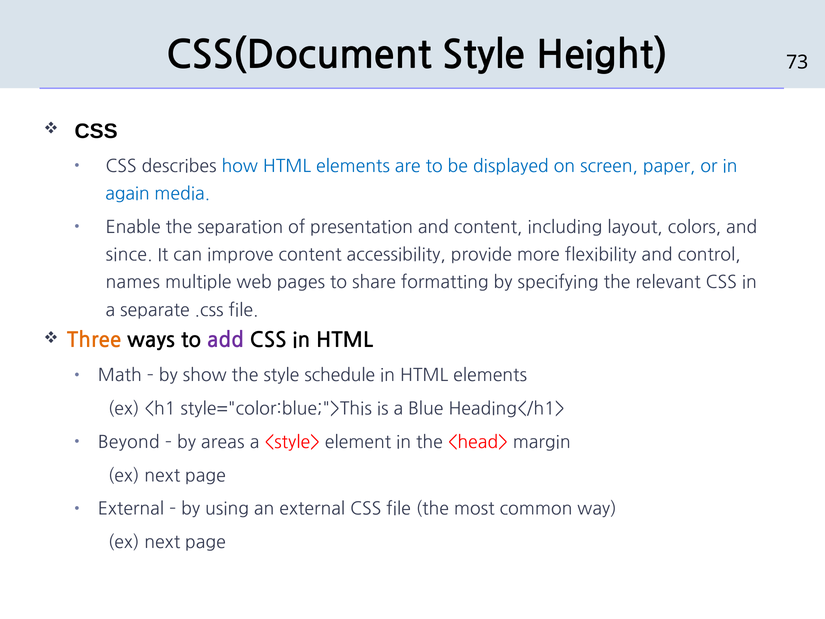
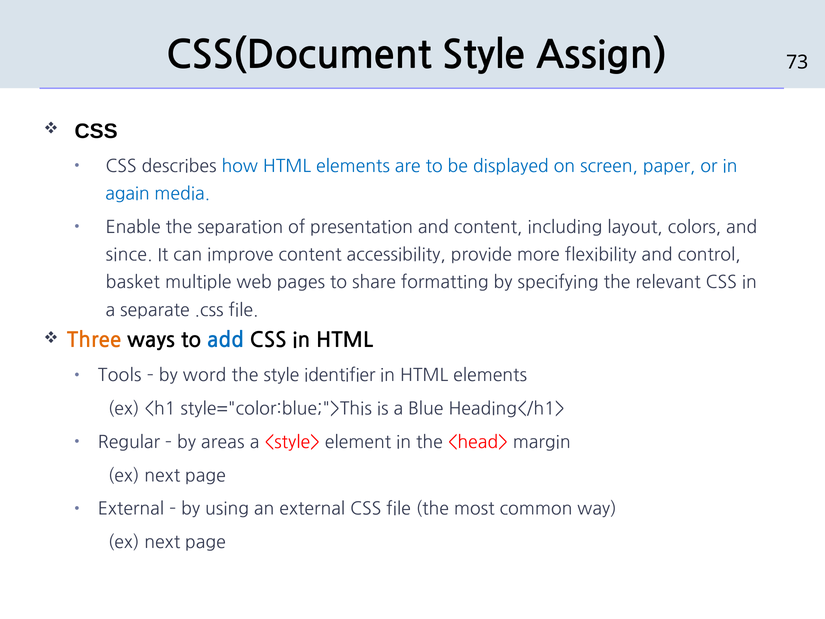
Height: Height -> Assign
names: names -> basket
add colour: purple -> blue
Math: Math -> Tools
show: show -> word
schedule: schedule -> identifier
Beyond: Beyond -> Regular
